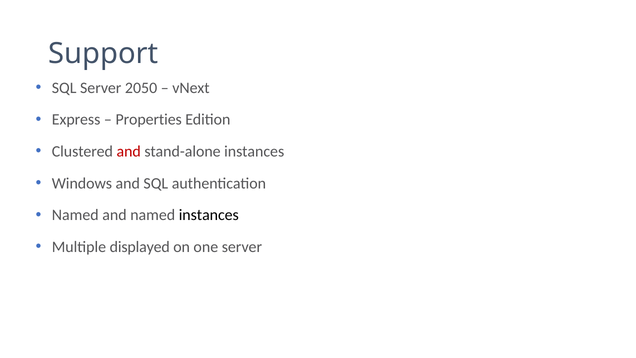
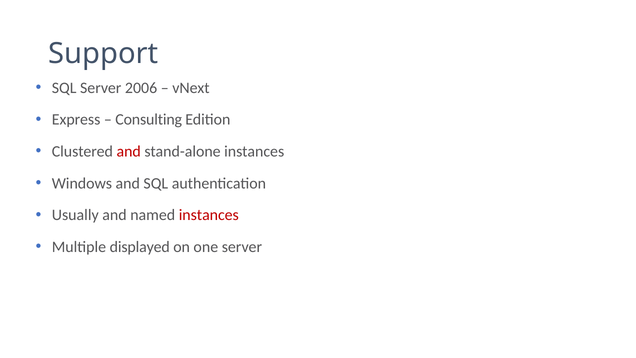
2050: 2050 -> 2006
Properties: Properties -> Consulting
Named at (75, 215): Named -> Usually
instances at (209, 215) colour: black -> red
